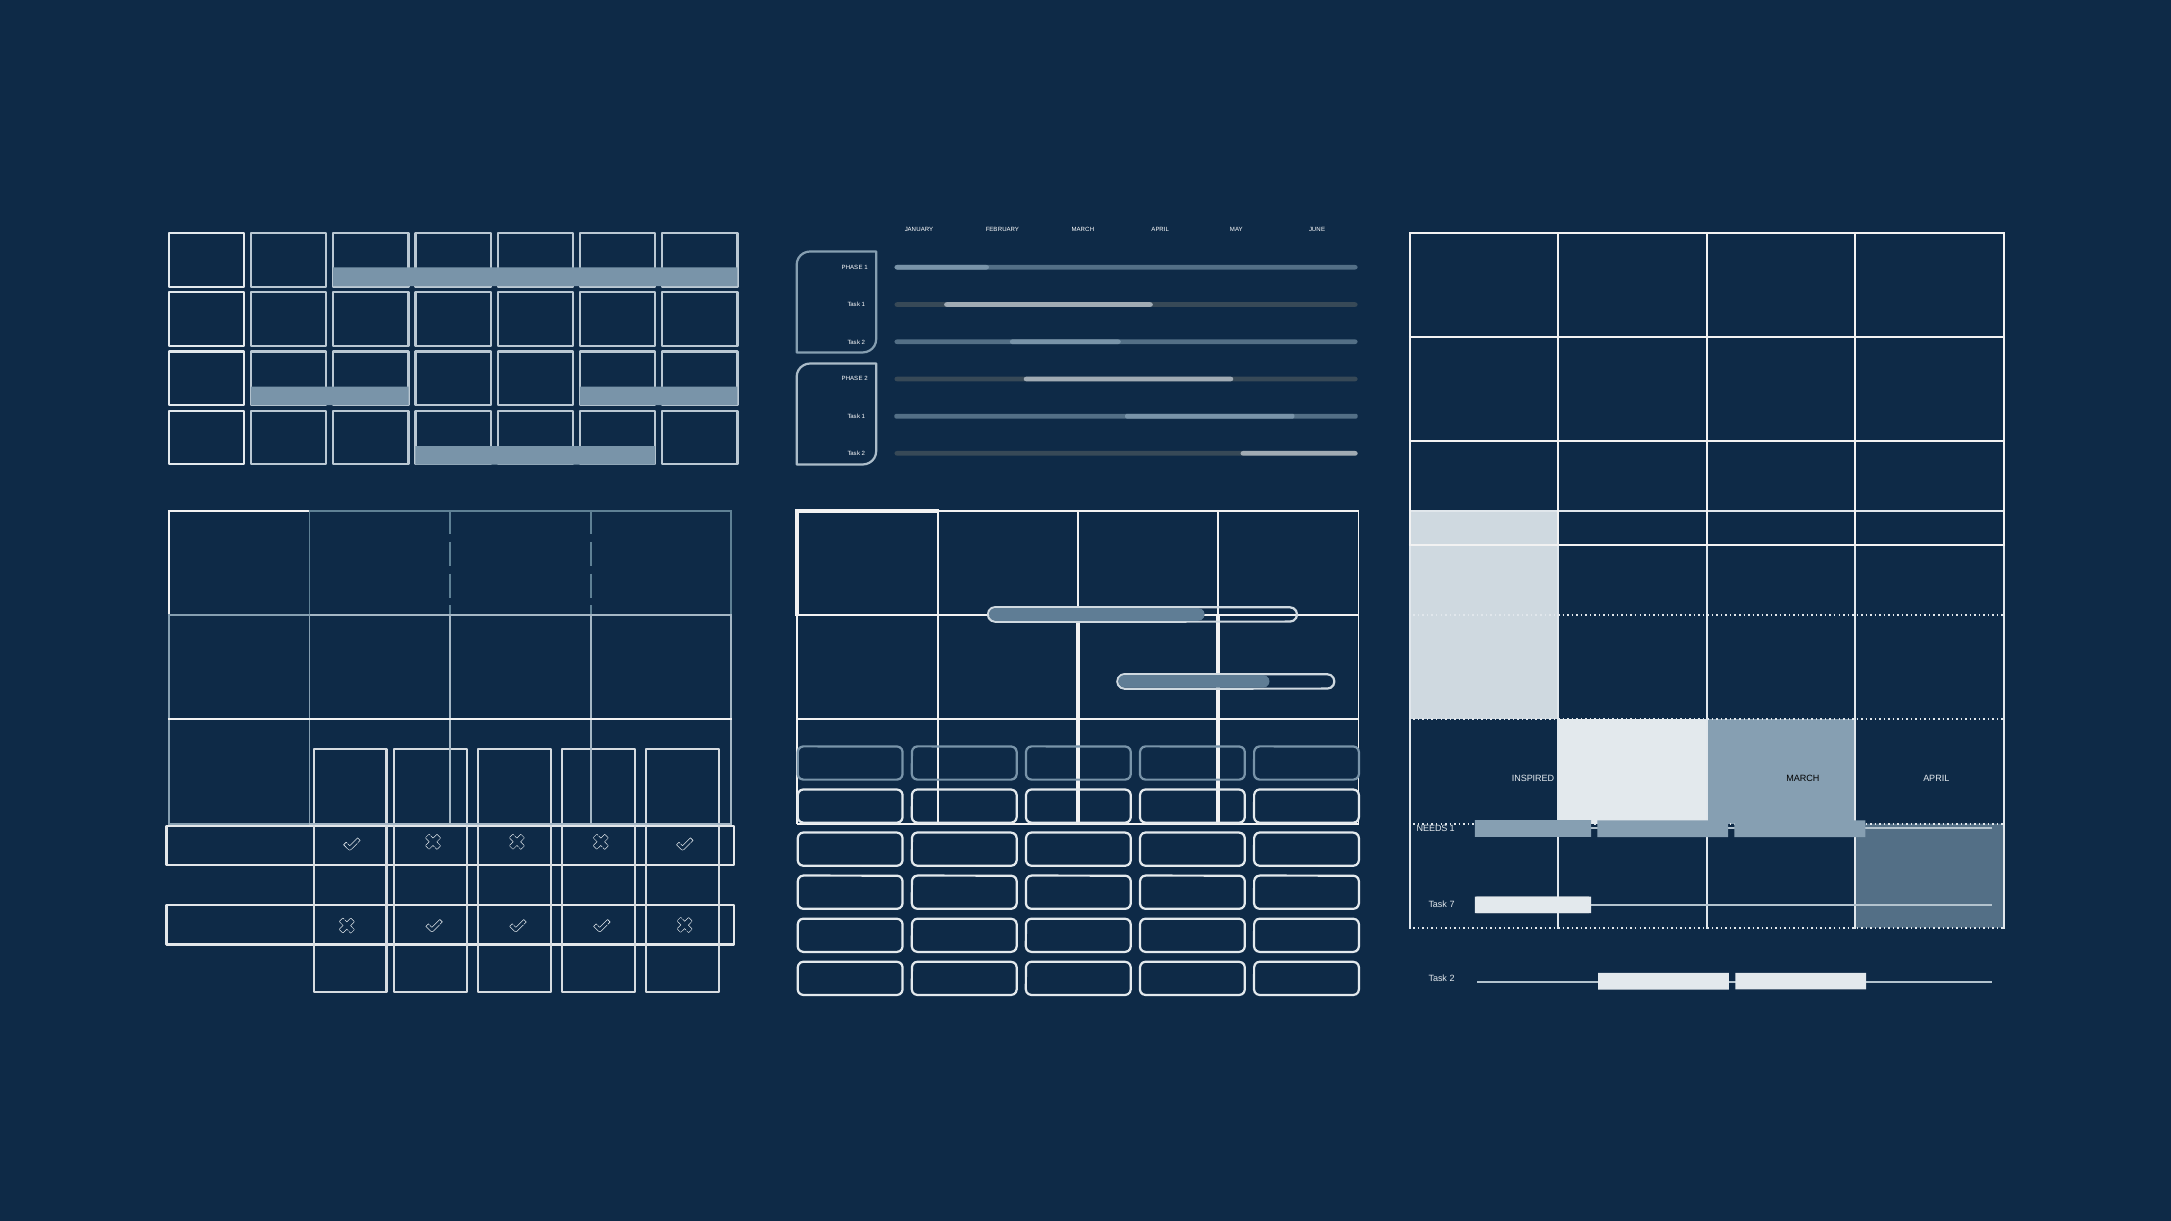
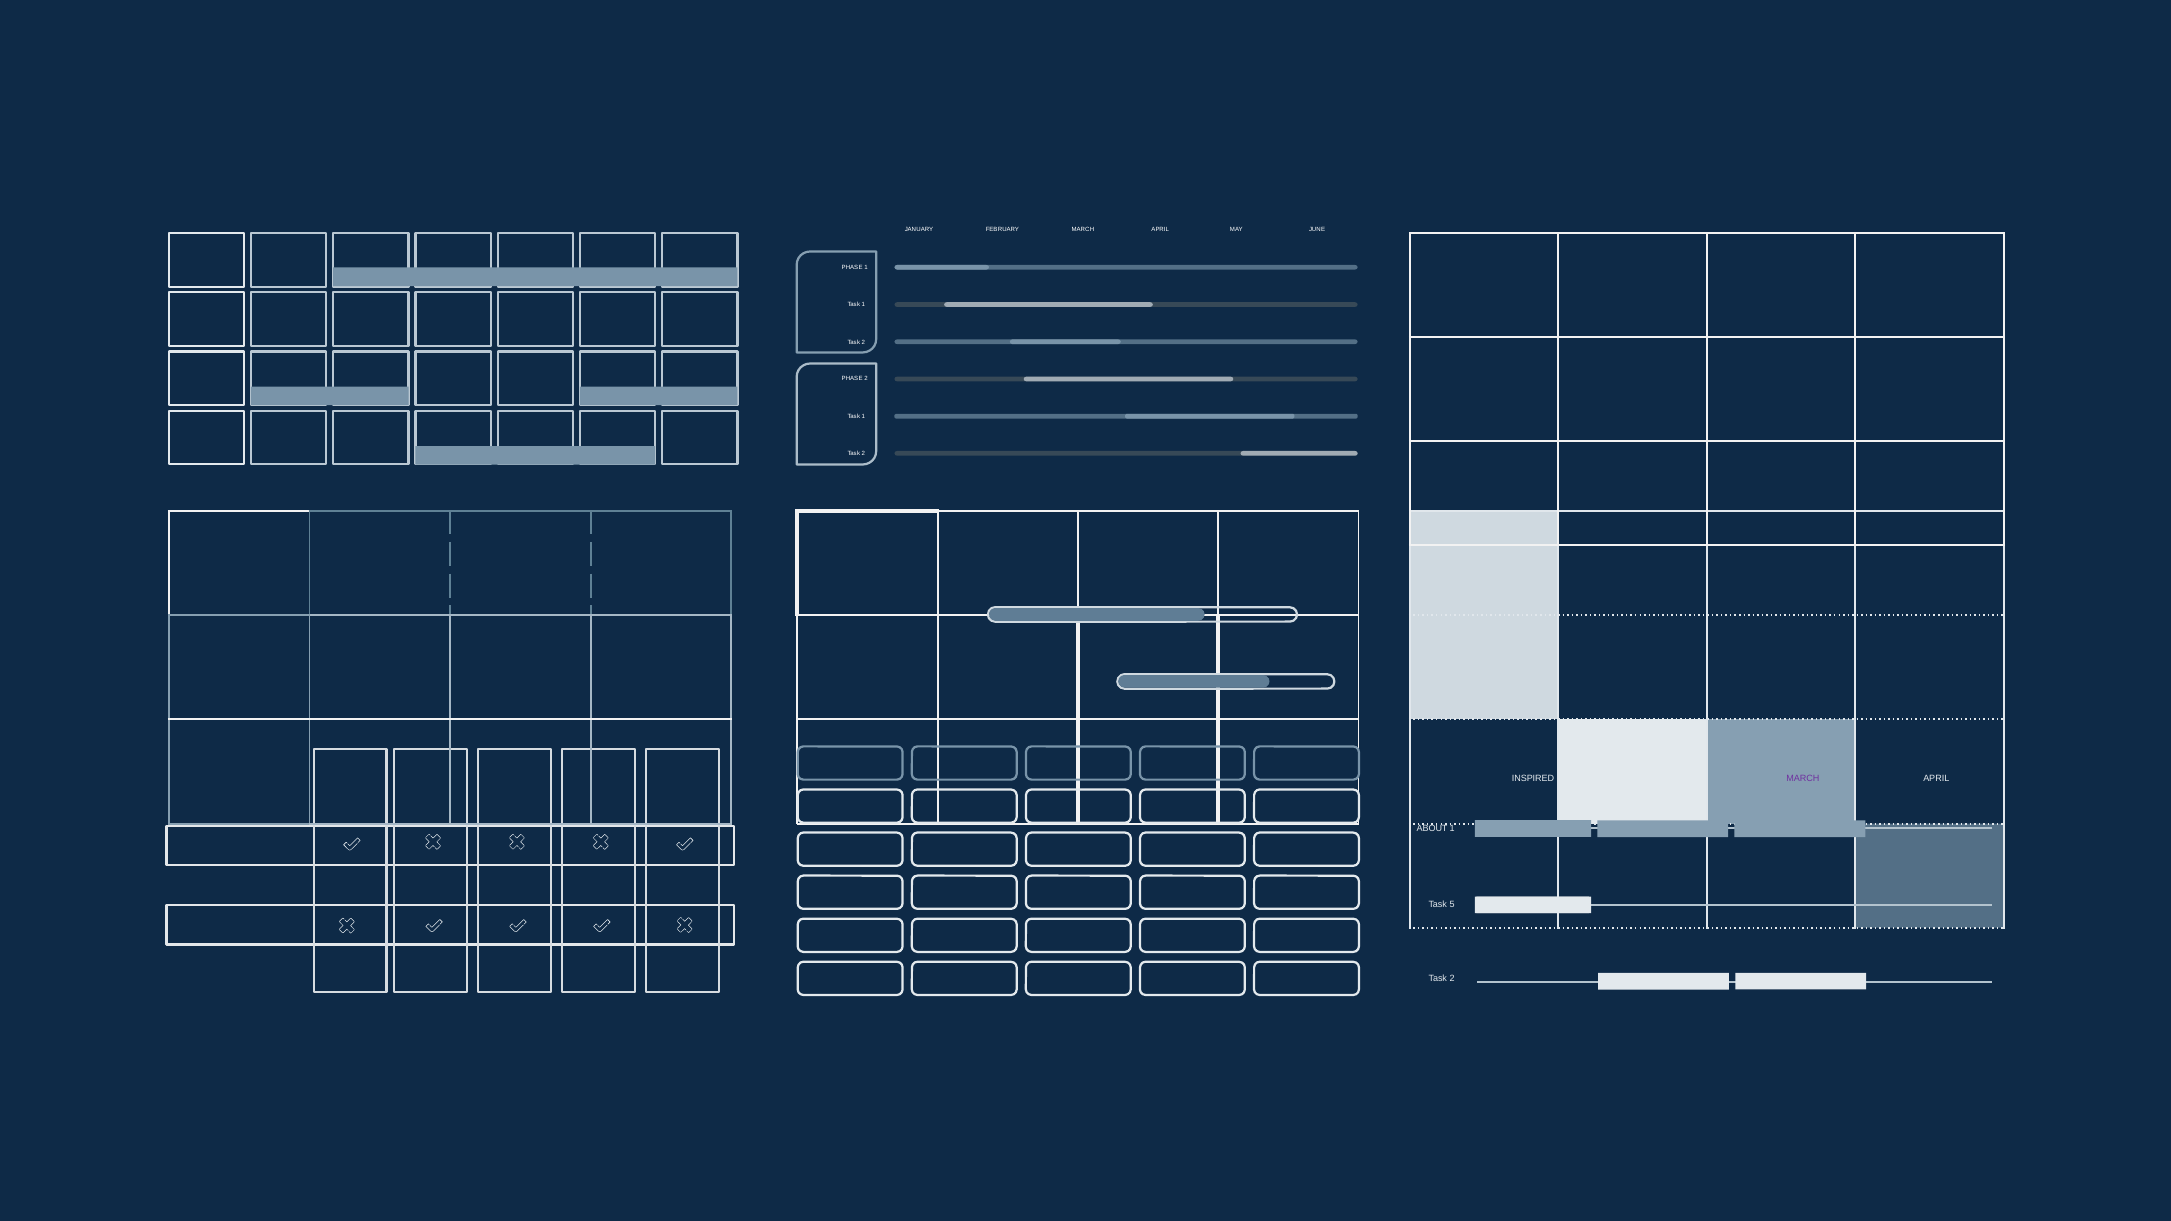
MARCH at (1803, 779) colour: black -> purple
NEEDS: NEEDS -> ABOUT
7: 7 -> 5
